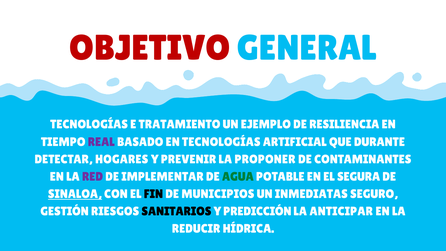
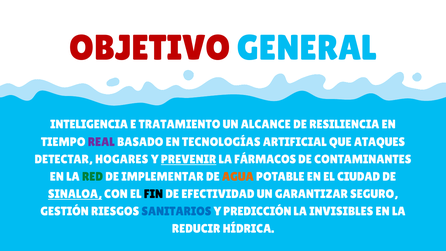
TECNOLOGÍAS at (89, 125): TECNOLOGÍAS -> INTELIGENCIA
EJEMPLO: EJEMPLO -> ALCANCE
DURANTE: DURANTE -> ATAQUES
PREVENIR underline: none -> present
PROPONER: PROPONER -> FÁRMACOS
RED colour: purple -> green
AGUA colour: green -> orange
SEGURA: SEGURA -> CIUDAD
MUNICIPIOS: MUNICIPIOS -> EFECTIVIDAD
INMEDIATAS: INMEDIATAS -> GARANTIZAR
SANITARIOS colour: black -> blue
ANTICIPAR: ANTICIPAR -> INVISIBLES
